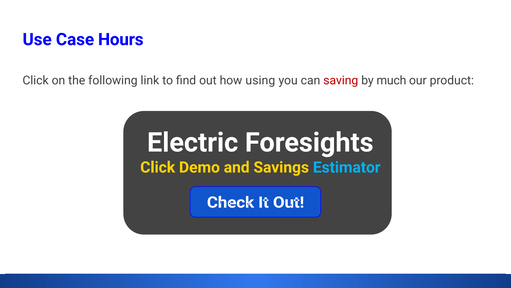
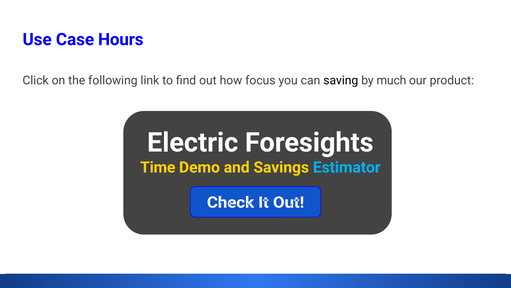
using: using -> focus
saving colour: red -> black
Click at (158, 167): Click -> Time
